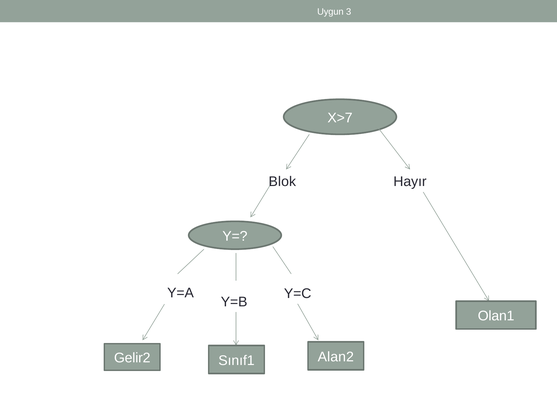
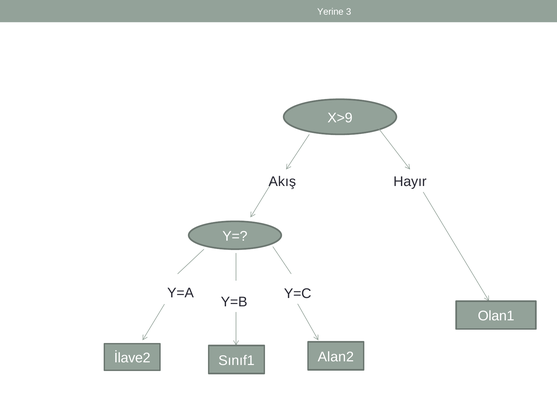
Uygun: Uygun -> Yerine
X>7: X>7 -> X>9
Blok: Blok -> Akış
Gelir2: Gelir2 -> İlave2
